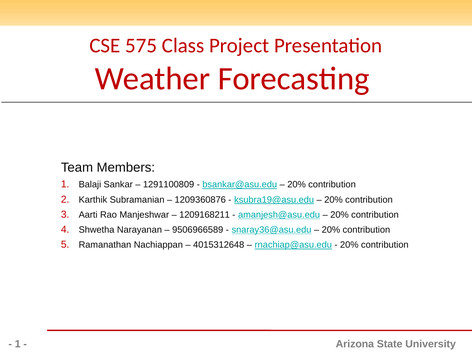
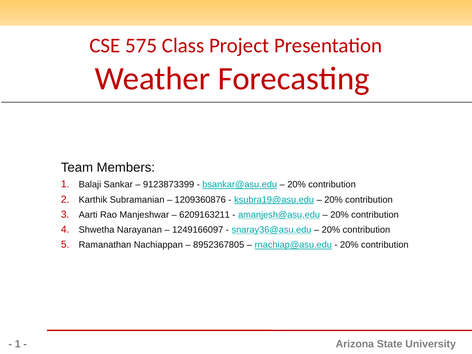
1291100809: 1291100809 -> 9123873399
1209168211: 1209168211 -> 6209163211
9506966589: 9506966589 -> 1249166097
4015312648: 4015312648 -> 8952367805
